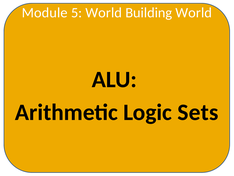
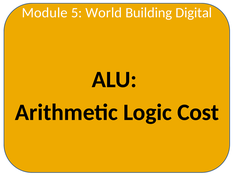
Building World: World -> Digital
Sets: Sets -> Cost
